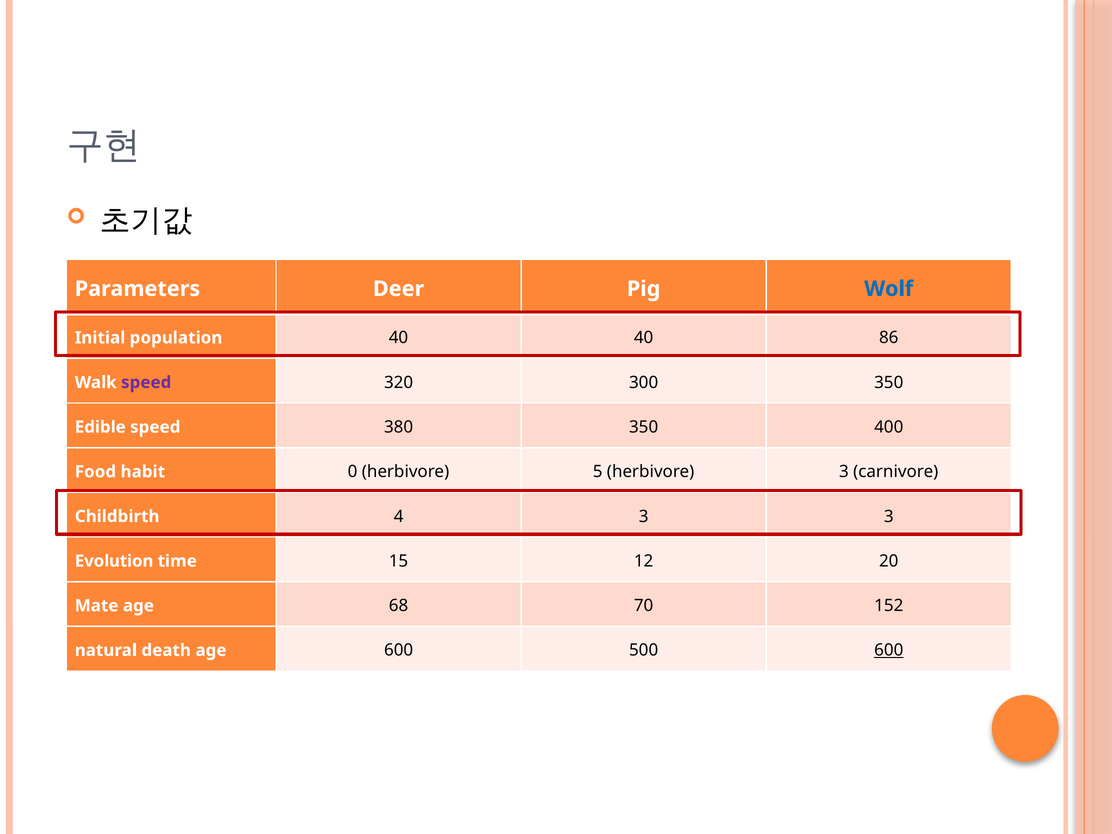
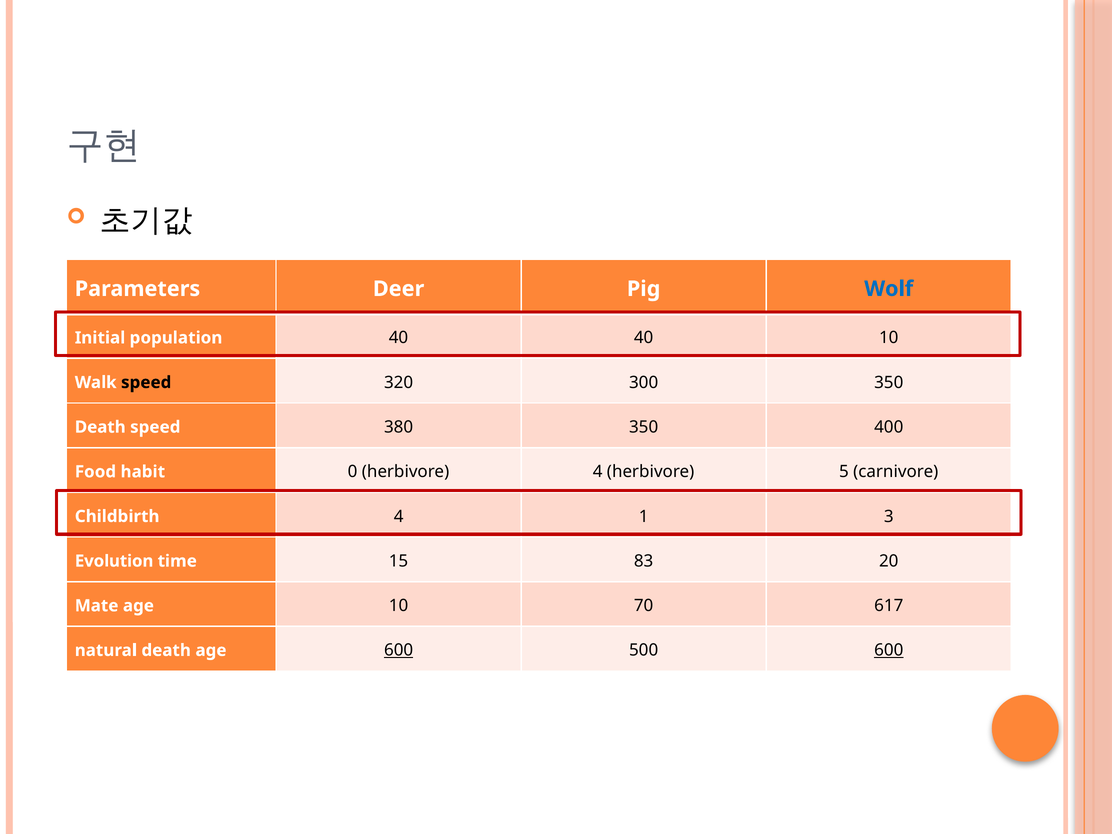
40 86: 86 -> 10
speed at (146, 382) colour: purple -> black
Edible at (100, 427): Edible -> Death
herbivore 5: 5 -> 4
herbivore 3: 3 -> 5
4 3: 3 -> 1
12: 12 -> 83
age 68: 68 -> 10
152: 152 -> 617
600 at (399, 650) underline: none -> present
